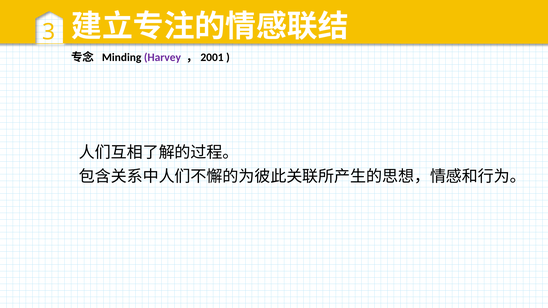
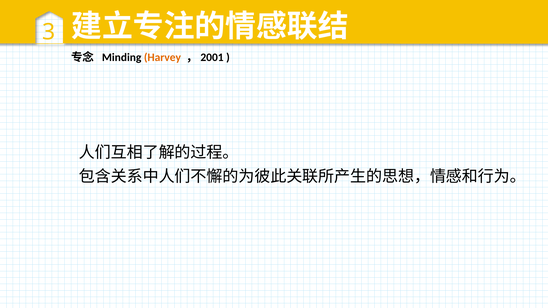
Harvey colour: purple -> orange
